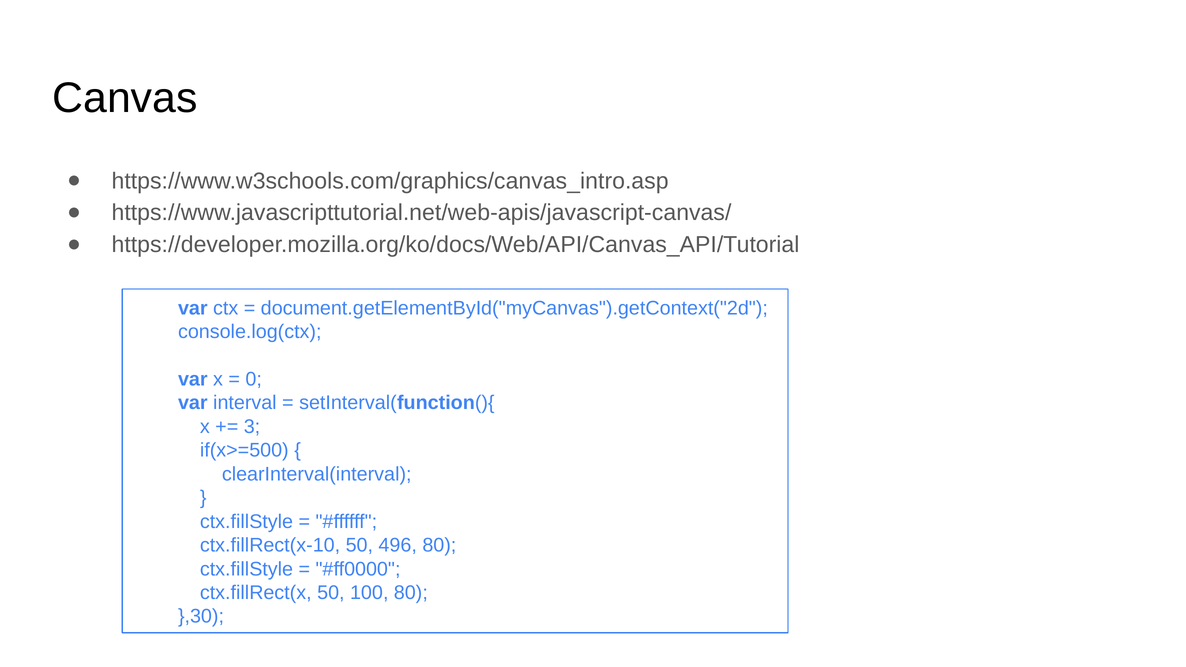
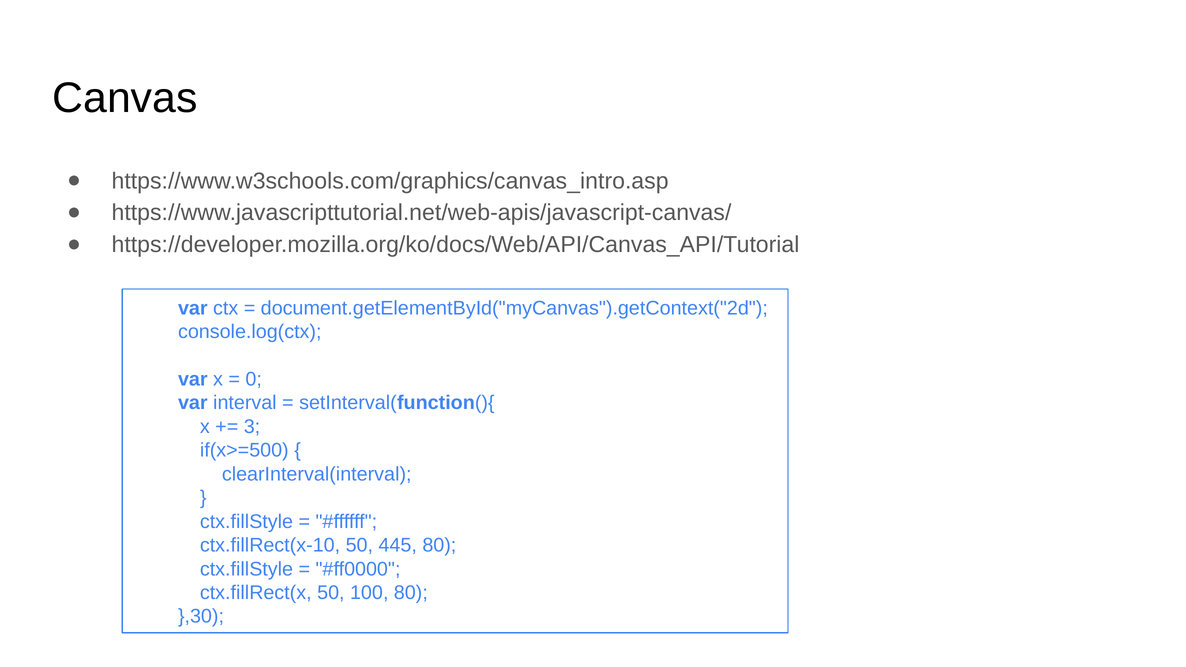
496: 496 -> 445
